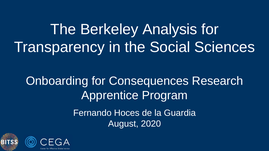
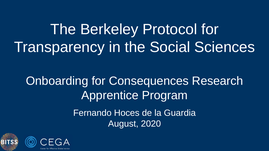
Analysis: Analysis -> Protocol
